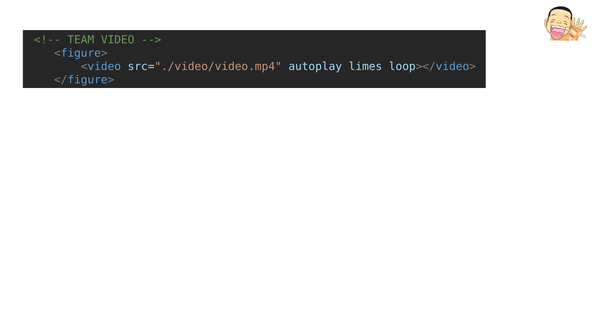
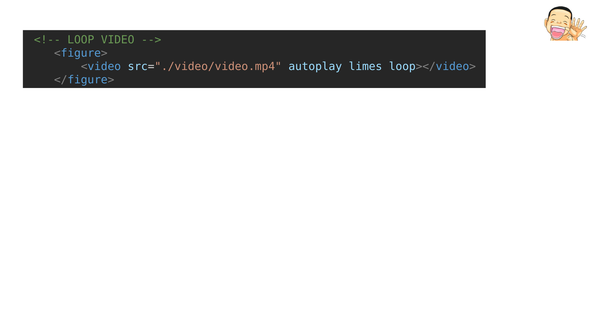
TEAM: TEAM -> LOOP
